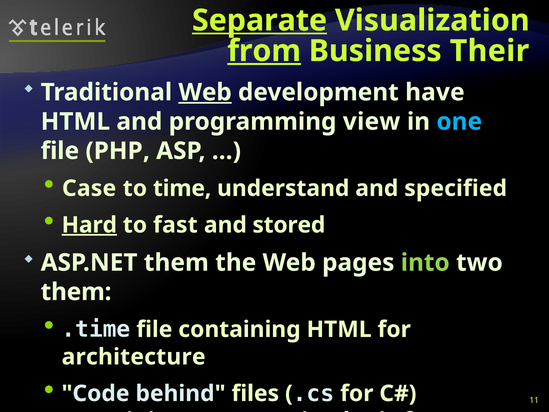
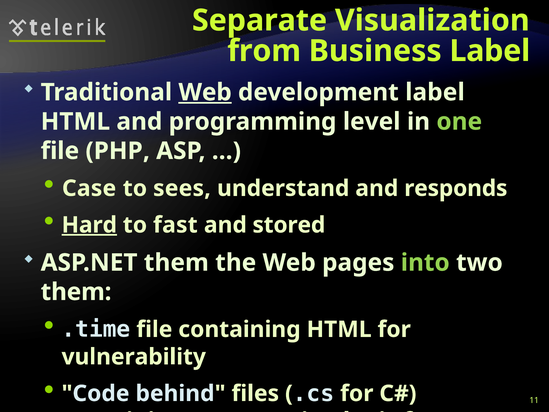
Separate underline: present -> none
from underline: present -> none
Business Their: Their -> Label
development have: have -> label
view: view -> level
one colour: light blue -> light green
time: time -> sees
specified: specified -> responds
architecture: architecture -> vulnerability
